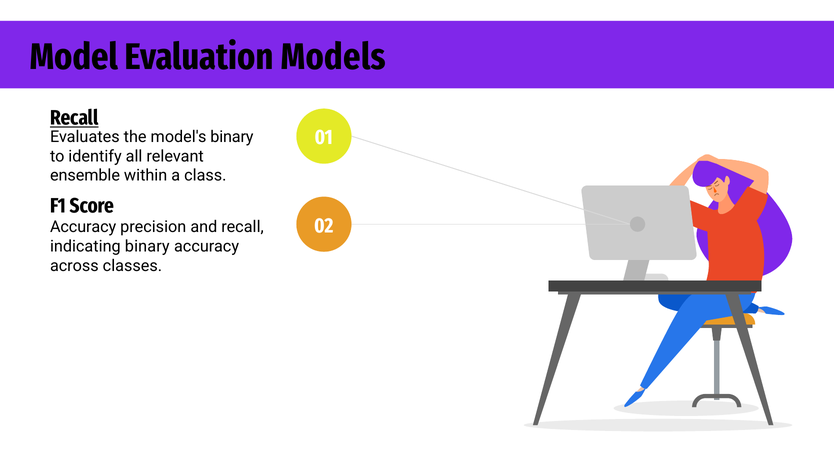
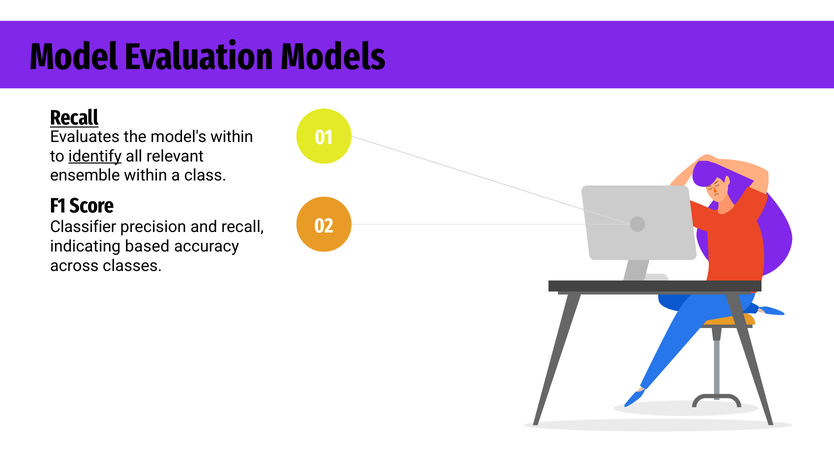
model's binary: binary -> within
identify underline: none -> present
Accuracy at (83, 227): Accuracy -> Classifier
indicating binary: binary -> based
